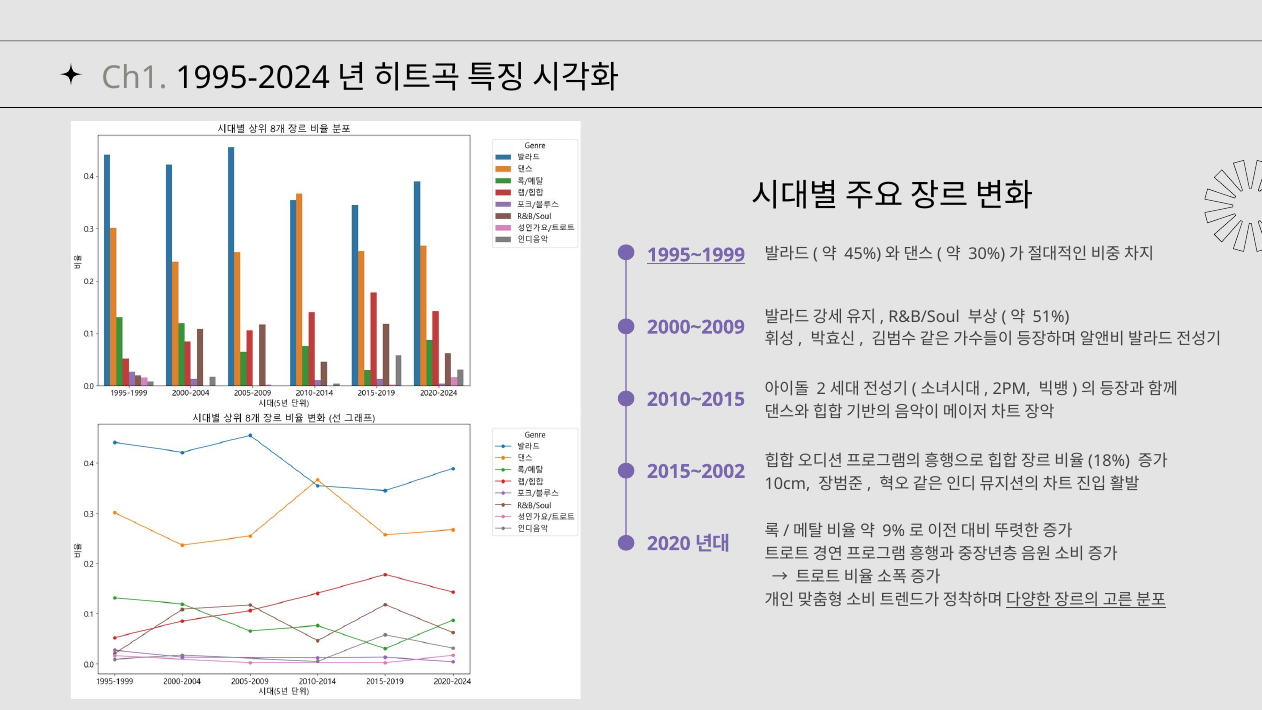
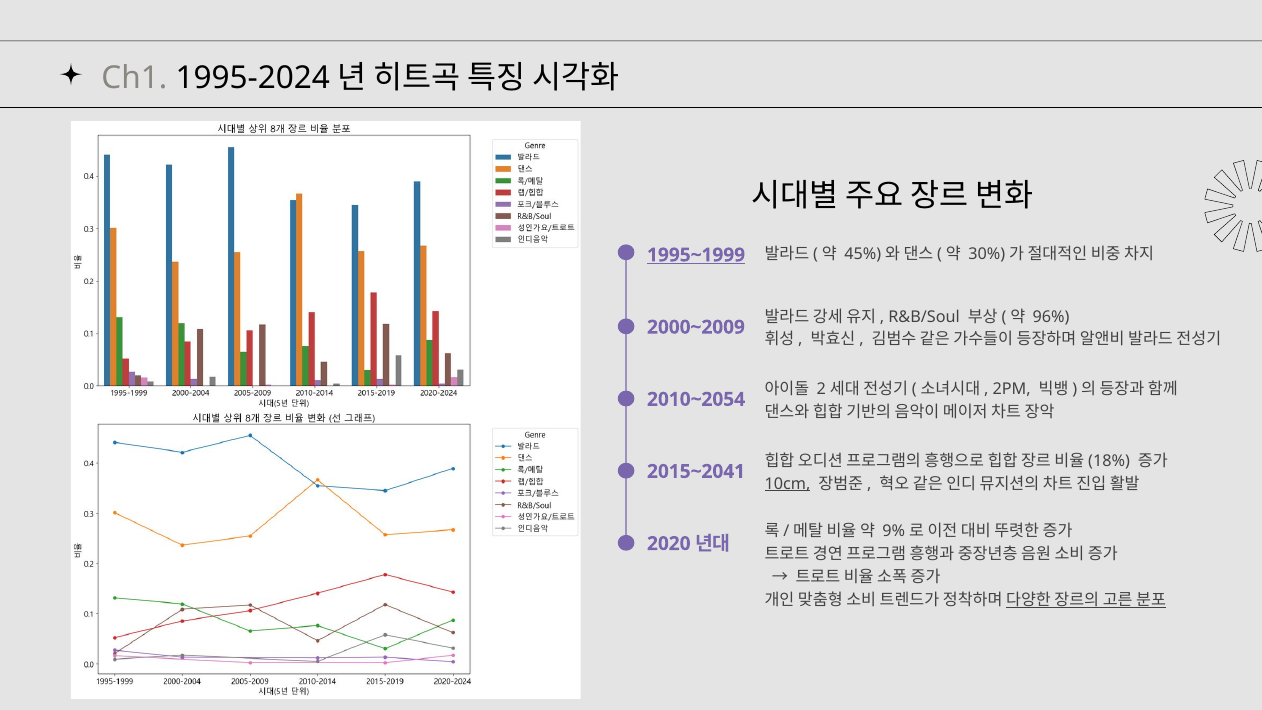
51%: 51% -> 96%
2010~2015: 2010~2015 -> 2010~2054
2015~2002: 2015~2002 -> 2015~2041
10cm underline: none -> present
